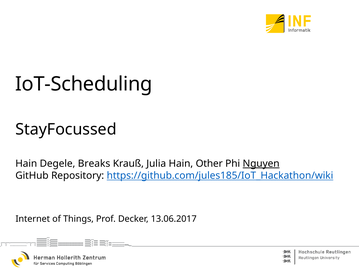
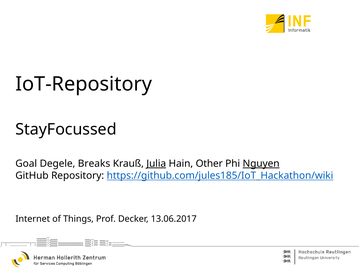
IoT-Scheduling: IoT-Scheduling -> IoT-Repository
Hain at (26, 164): Hain -> Goal
Julia underline: none -> present
